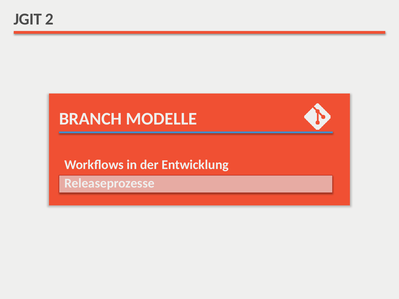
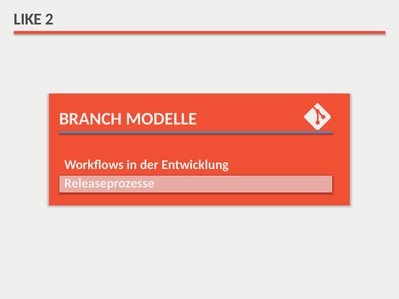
JGIT: JGIT -> LIKE
